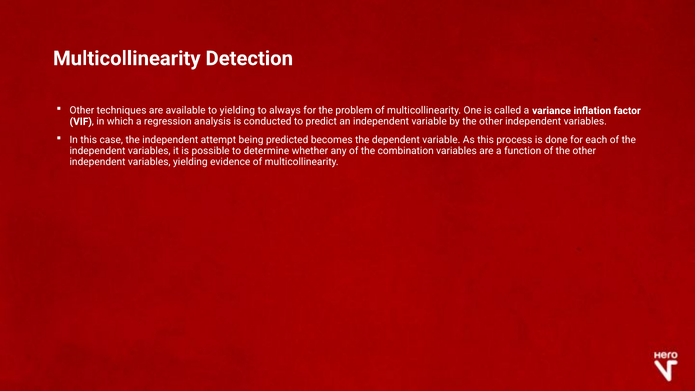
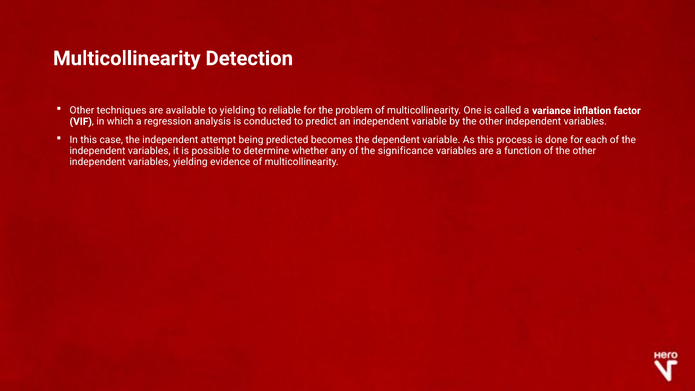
always: always -> reliable
combination: combination -> significance
